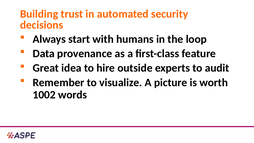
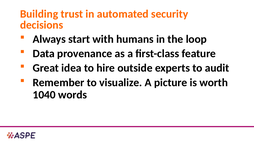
1002: 1002 -> 1040
